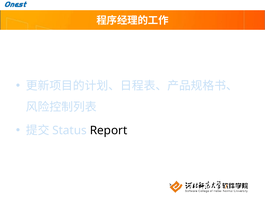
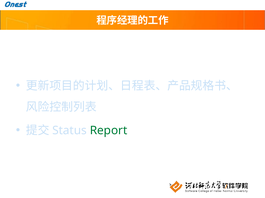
Report colour: black -> green
